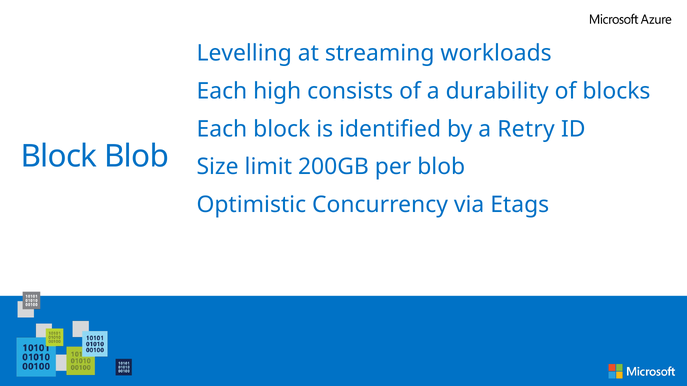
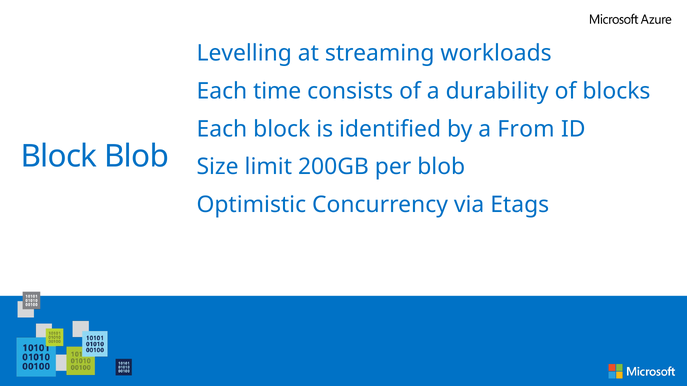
high: high -> time
Retry: Retry -> From
